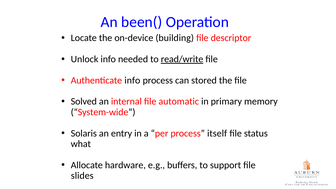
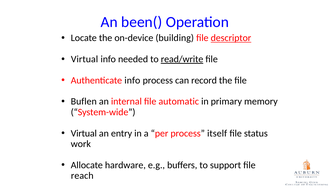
descriptor underline: none -> present
Unlock at (85, 59): Unlock -> Virtual
stored: stored -> record
Solved: Solved -> Buflen
Solaris at (84, 133): Solaris -> Virtual
what: what -> work
slides: slides -> reach
